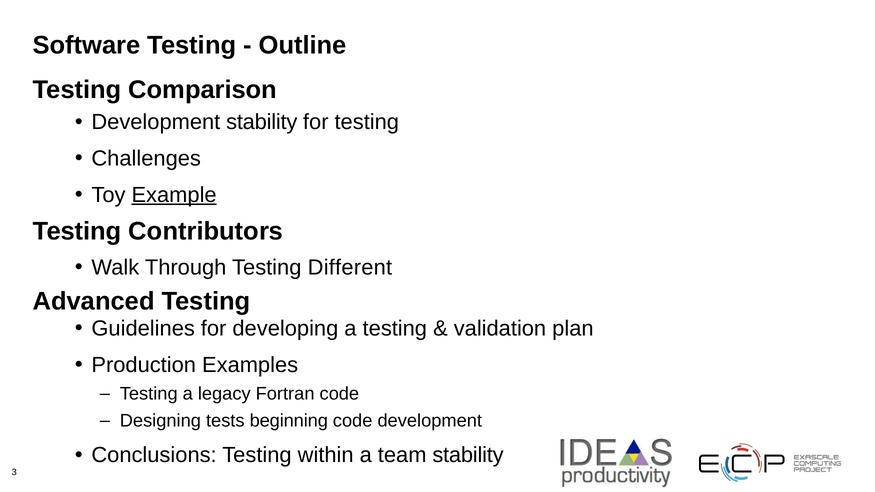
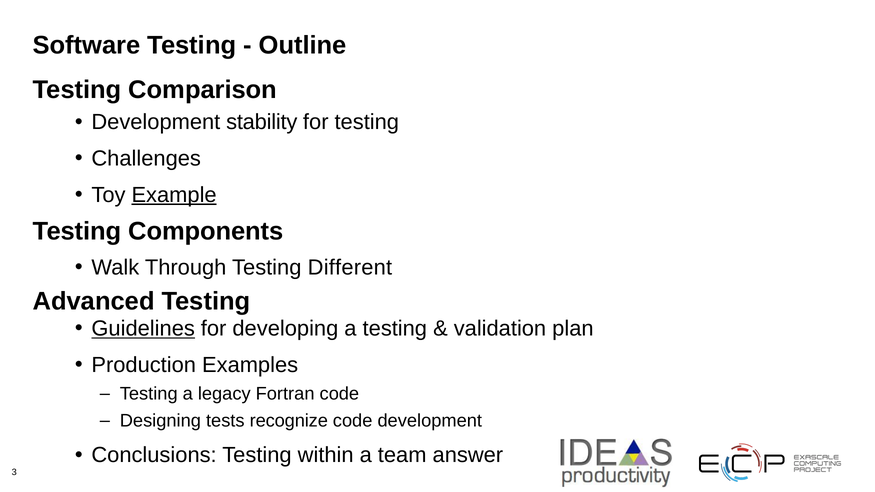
Contributors: Contributors -> Components
Guidelines underline: none -> present
beginning: beginning -> recognize
team stability: stability -> answer
